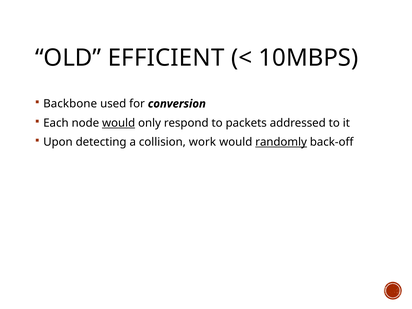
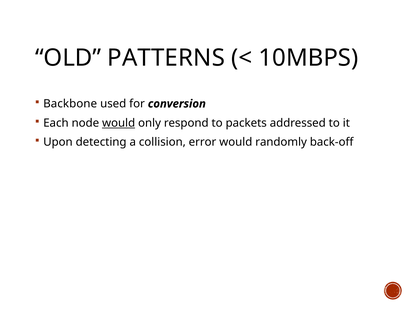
EFFICIENT: EFFICIENT -> PATTERNS
work: work -> error
randomly underline: present -> none
